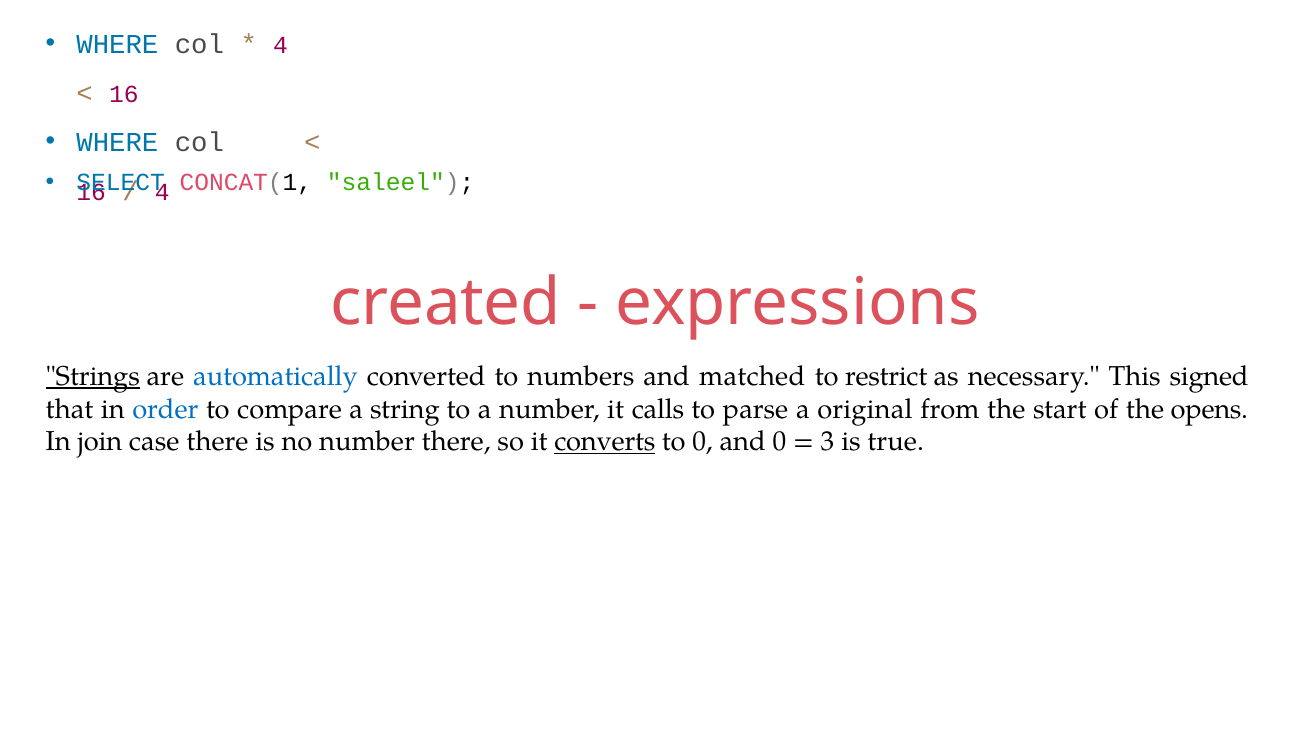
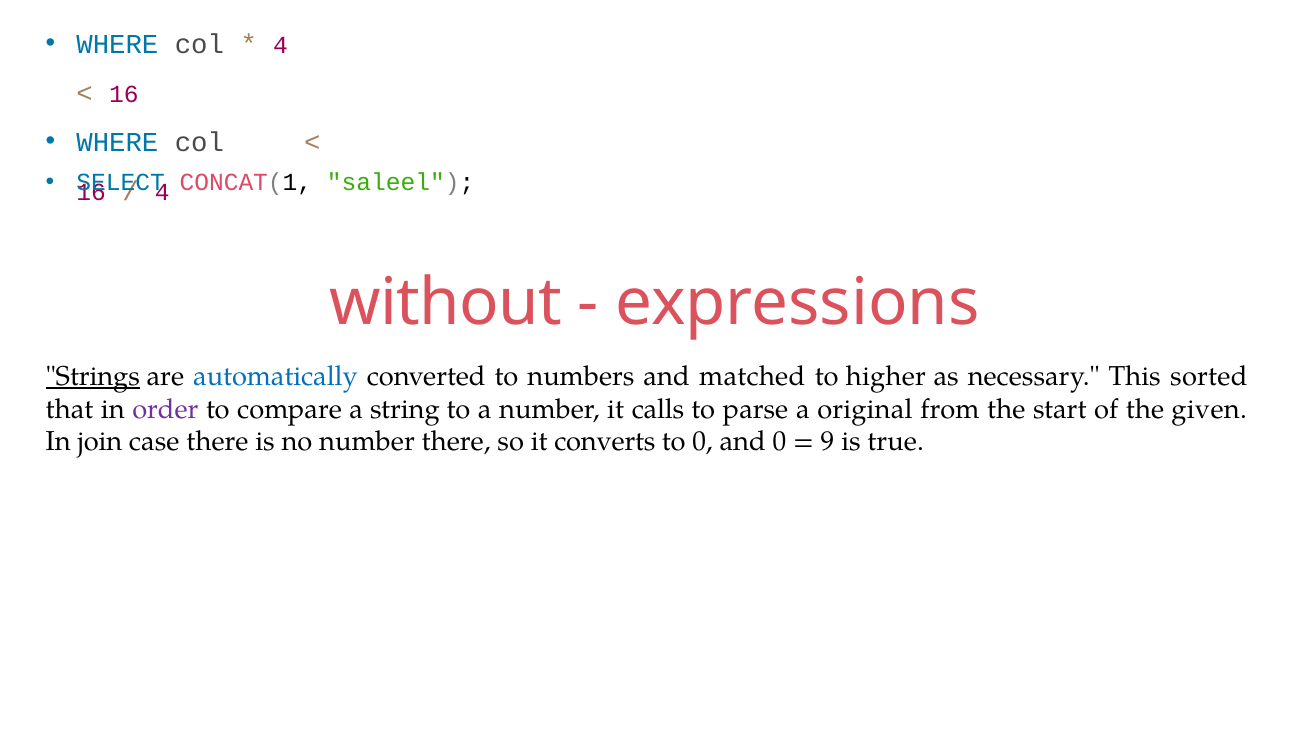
created: created -> without
restrict: restrict -> higher
signed: signed -> sorted
order colour: blue -> purple
opens: opens -> given
converts underline: present -> none
3: 3 -> 9
